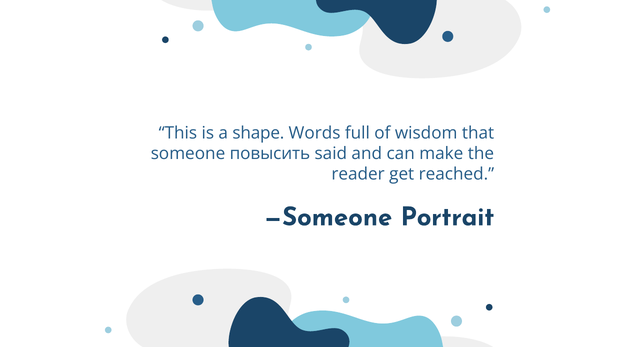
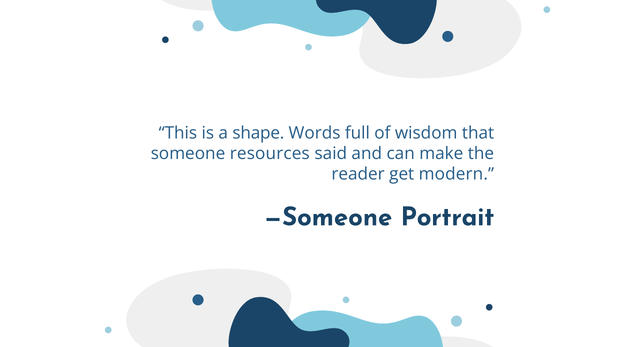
повысить: повысить -> resources
reached: reached -> modern
